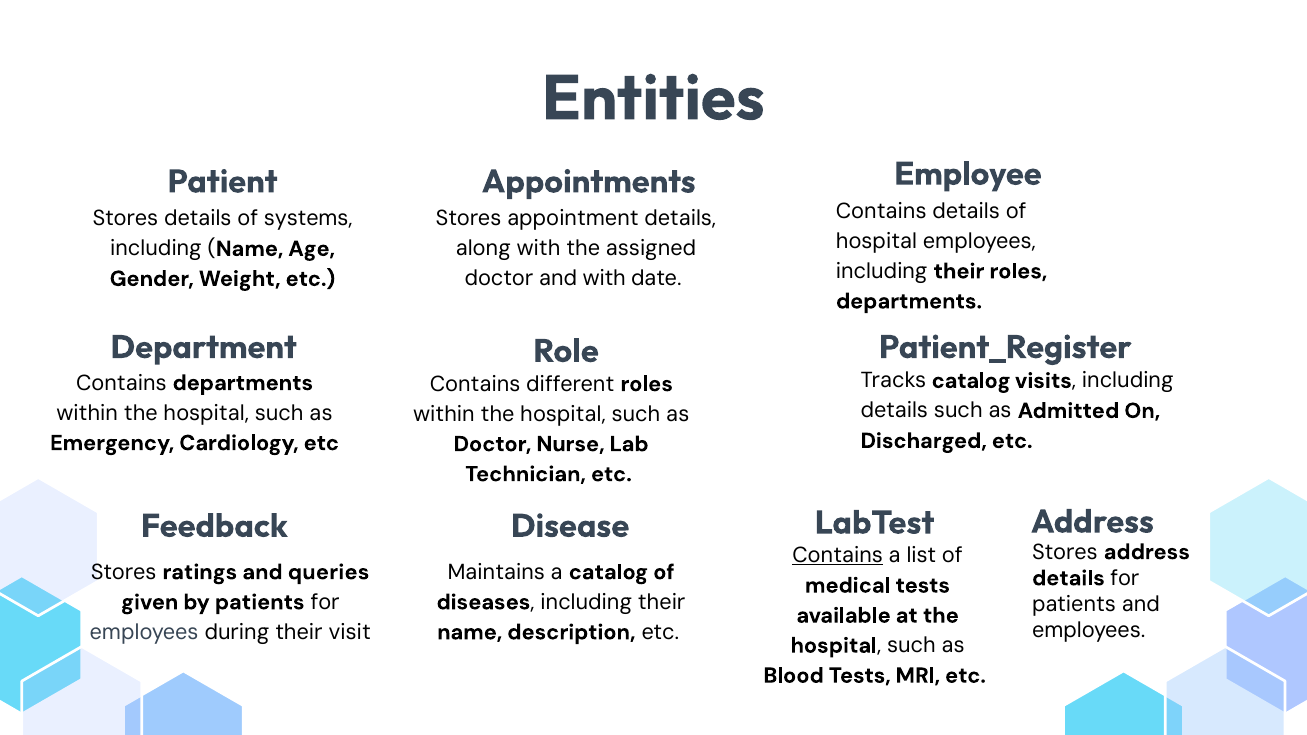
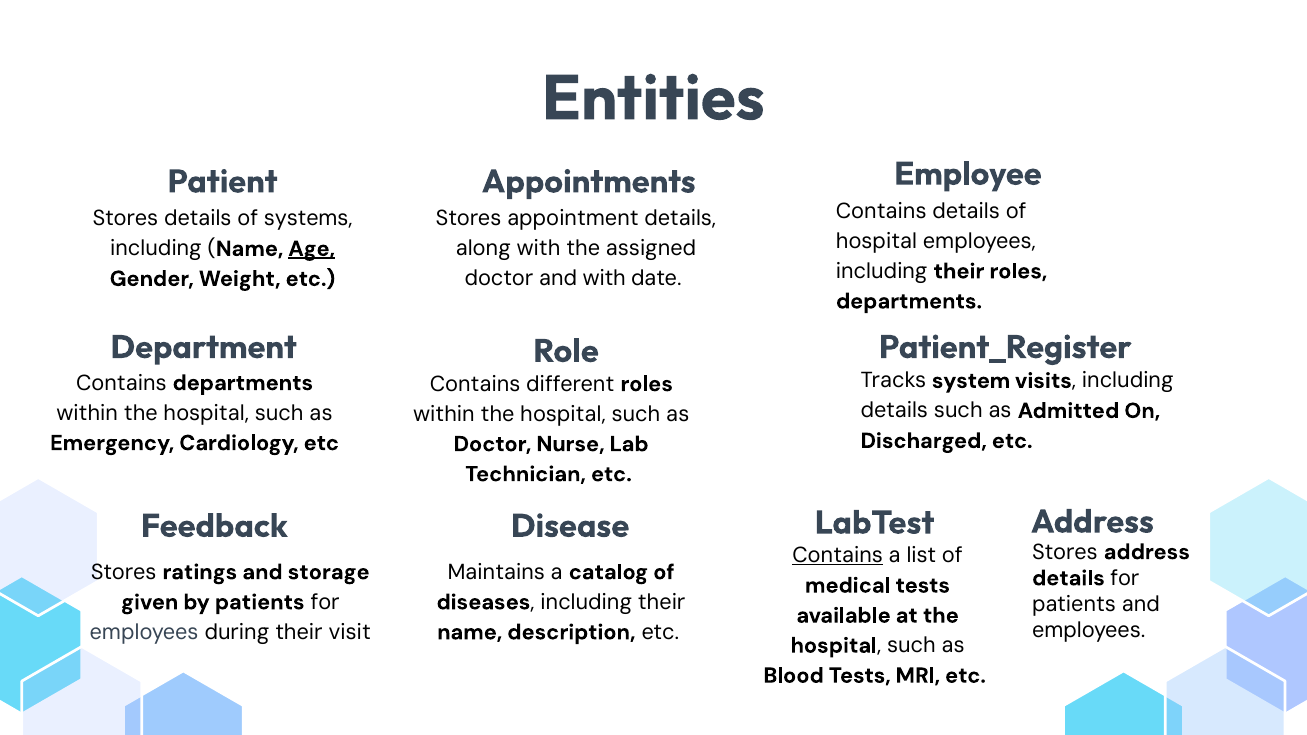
Age underline: none -> present
Tracks catalog: catalog -> system
queries: queries -> storage
